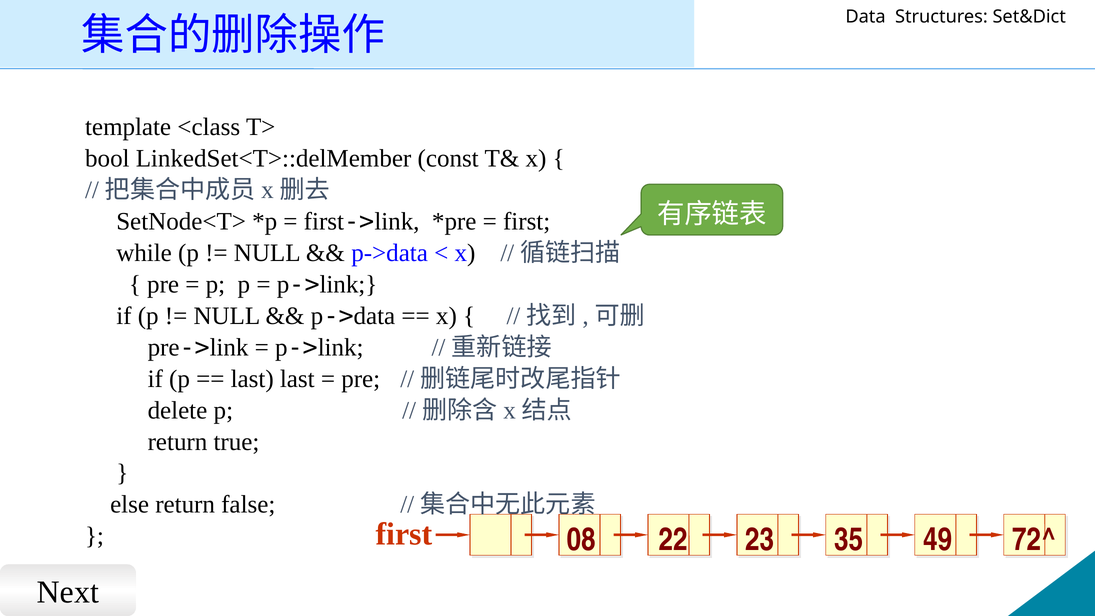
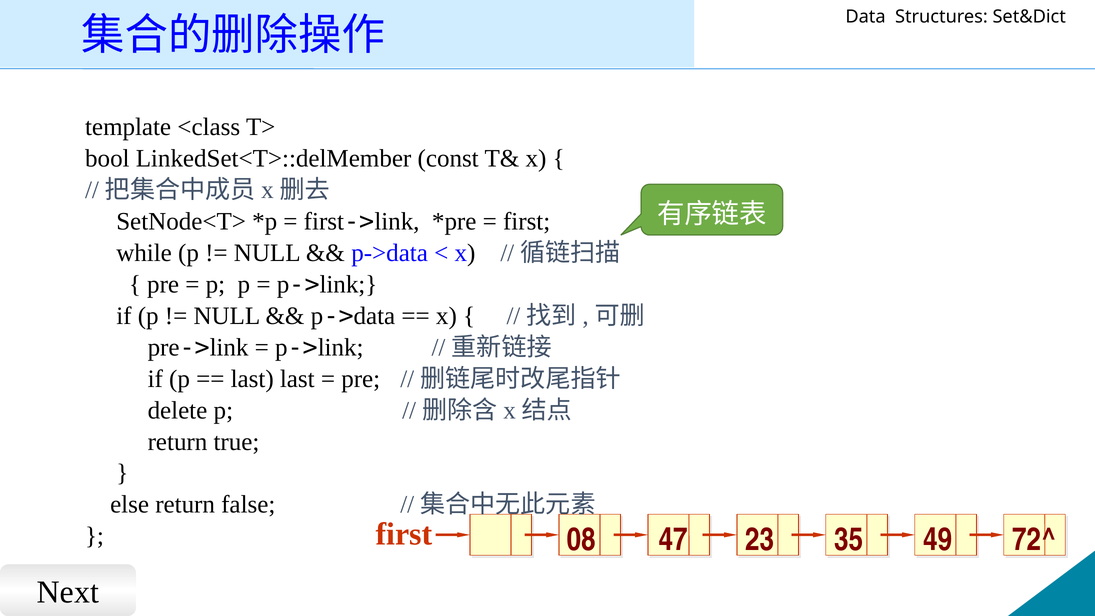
22: 22 -> 47
